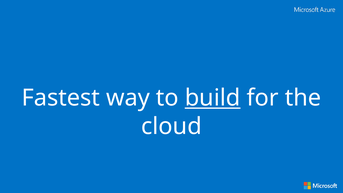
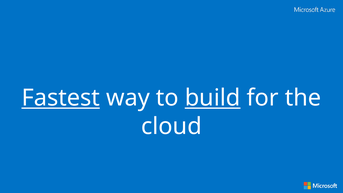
Fastest underline: none -> present
